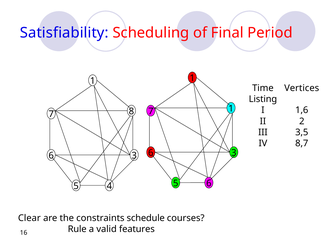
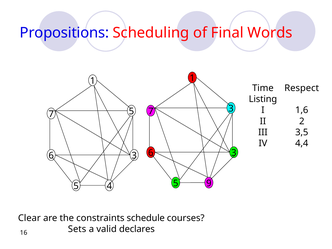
Satisfiability: Satisfiability -> Propositions
Period: Period -> Words
Vertices: Vertices -> Respect
7 1: 1 -> 3
7 8: 8 -> 5
8,7: 8,7 -> 4,4
5 6: 6 -> 9
Rule: Rule -> Sets
features: features -> declares
